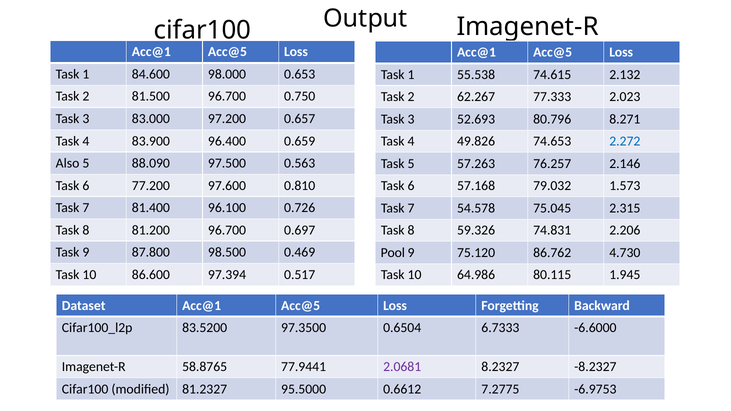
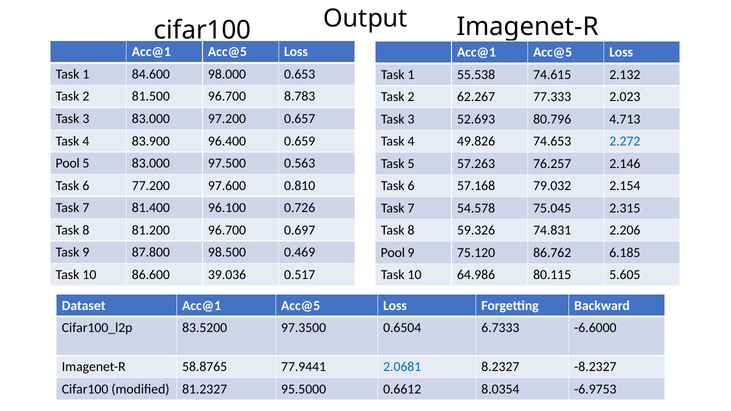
0.750: 0.750 -> 8.783
8.271: 8.271 -> 4.713
Also at (68, 163): Also -> Pool
5 88.090: 88.090 -> 83.000
1.573: 1.573 -> 2.154
4.730: 4.730 -> 6.185
97.394: 97.394 -> 39.036
1.945: 1.945 -> 5.605
2.0681 colour: purple -> blue
7.2775: 7.2775 -> 8.0354
